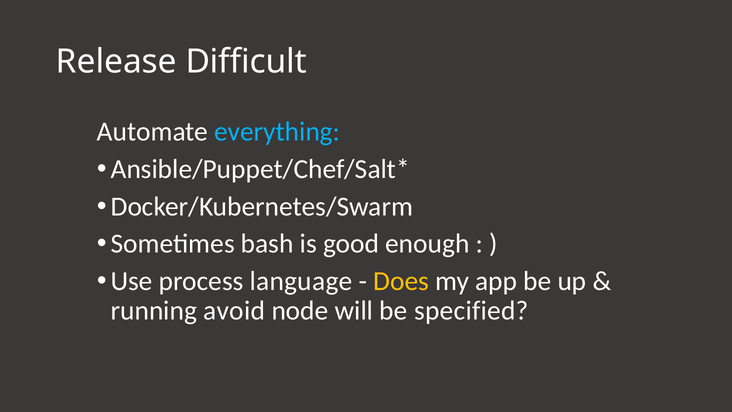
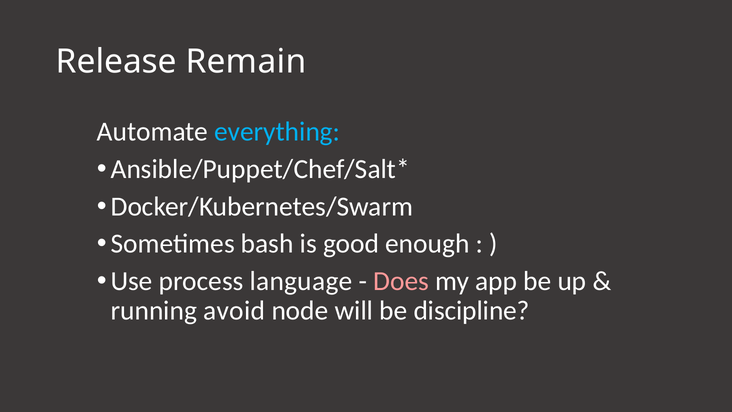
Difficult: Difficult -> Remain
Does colour: yellow -> pink
specified: specified -> discipline
